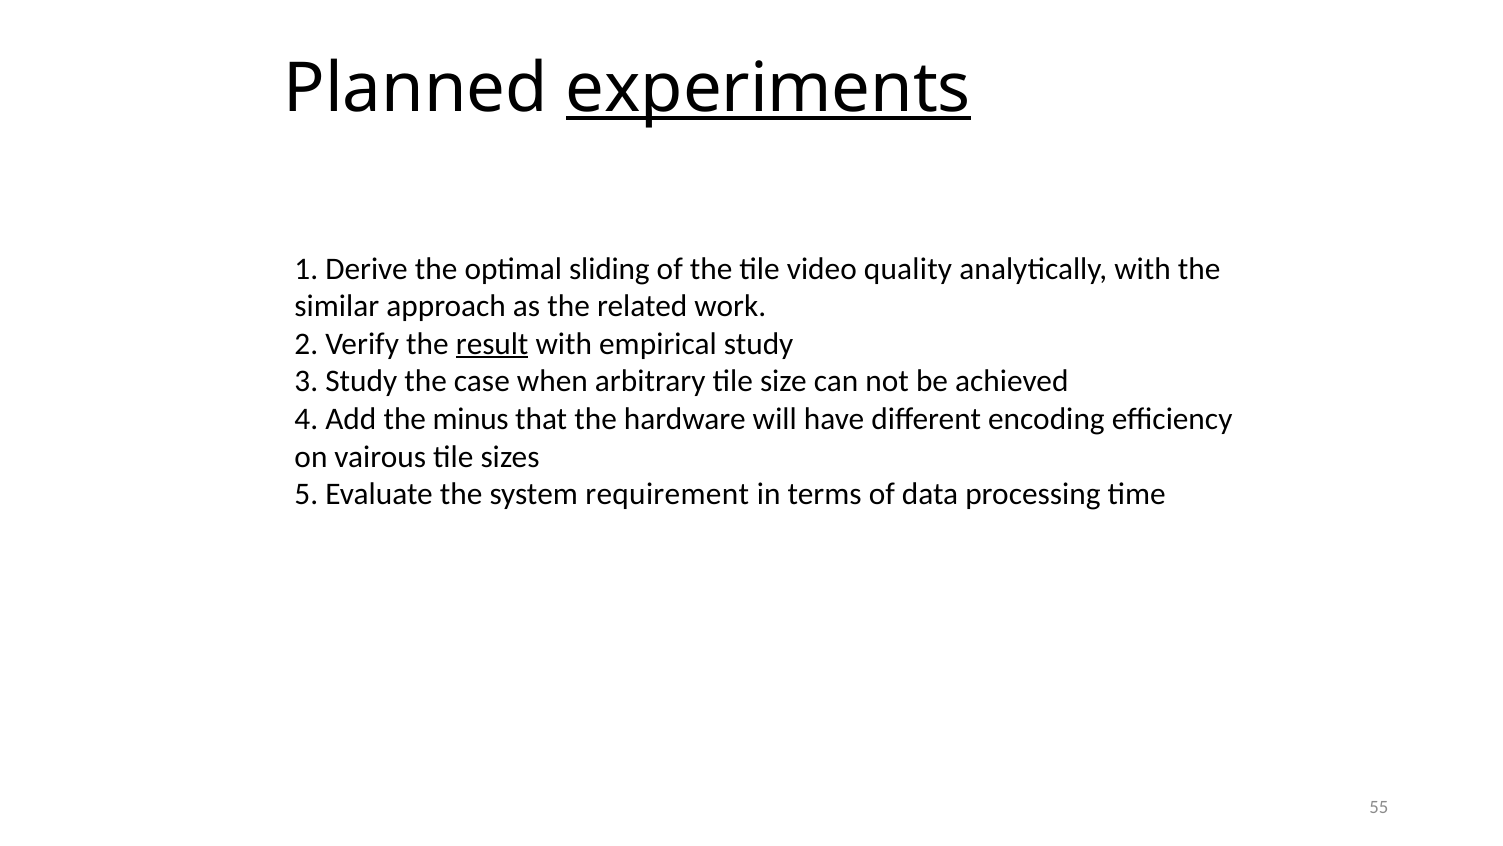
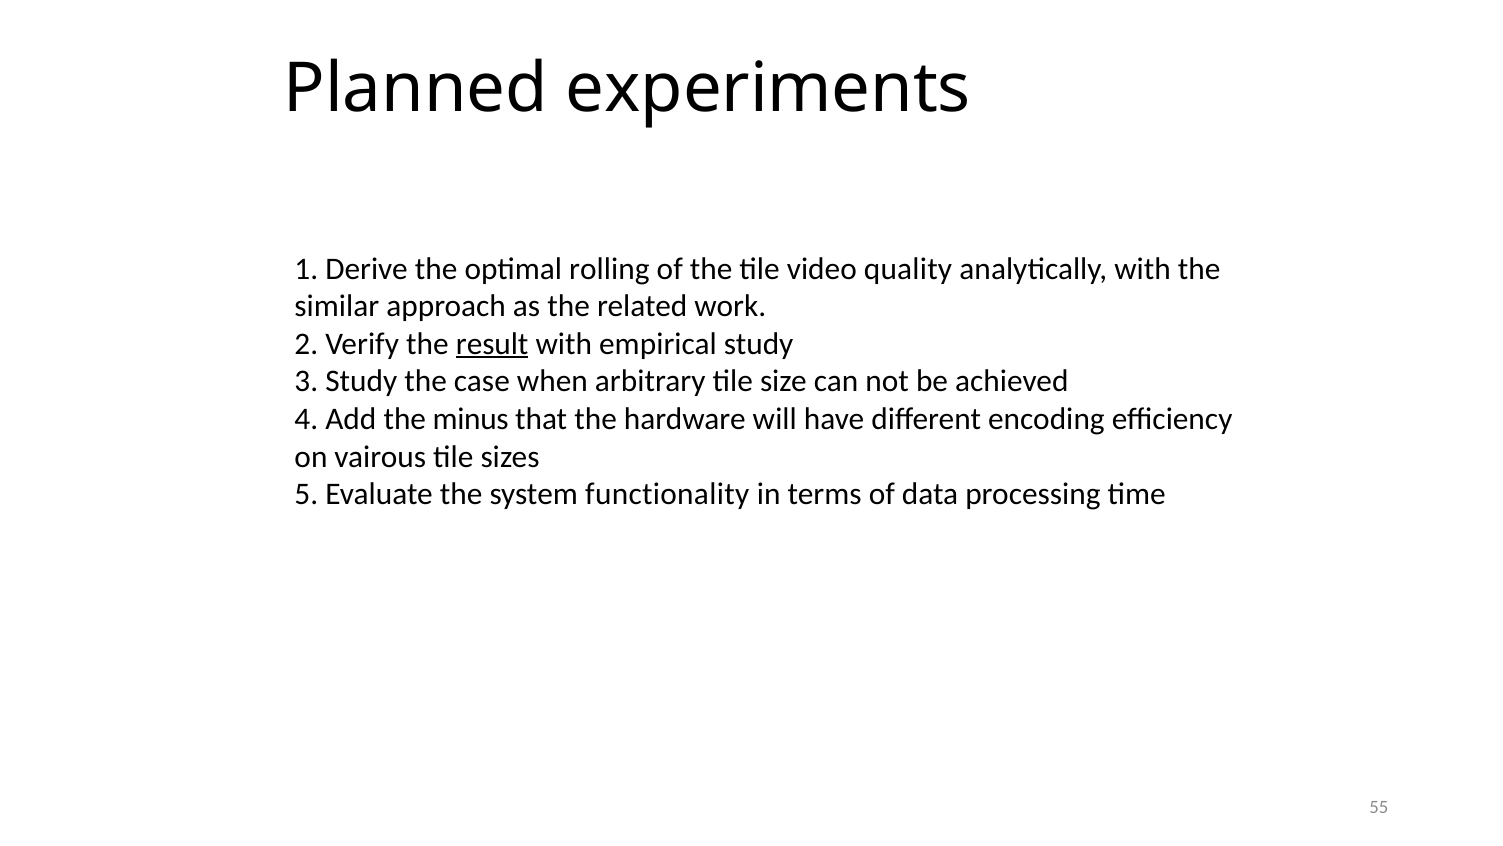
experiments underline: present -> none
sliding: sliding -> rolling
requirement: requirement -> functionality
